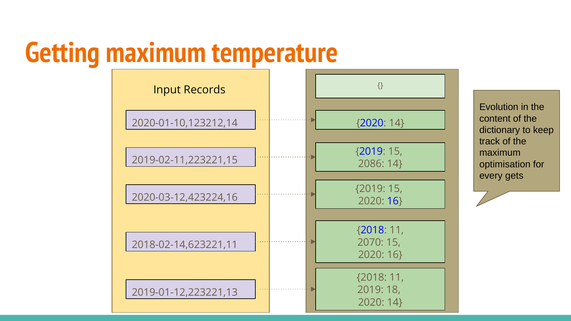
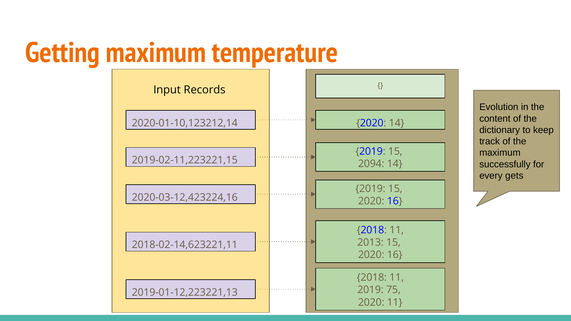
optimisation: optimisation -> successfully
2086: 2086 -> 2094
2070: 2070 -> 2013
18: 18 -> 75
14 at (395, 302): 14 -> 11
